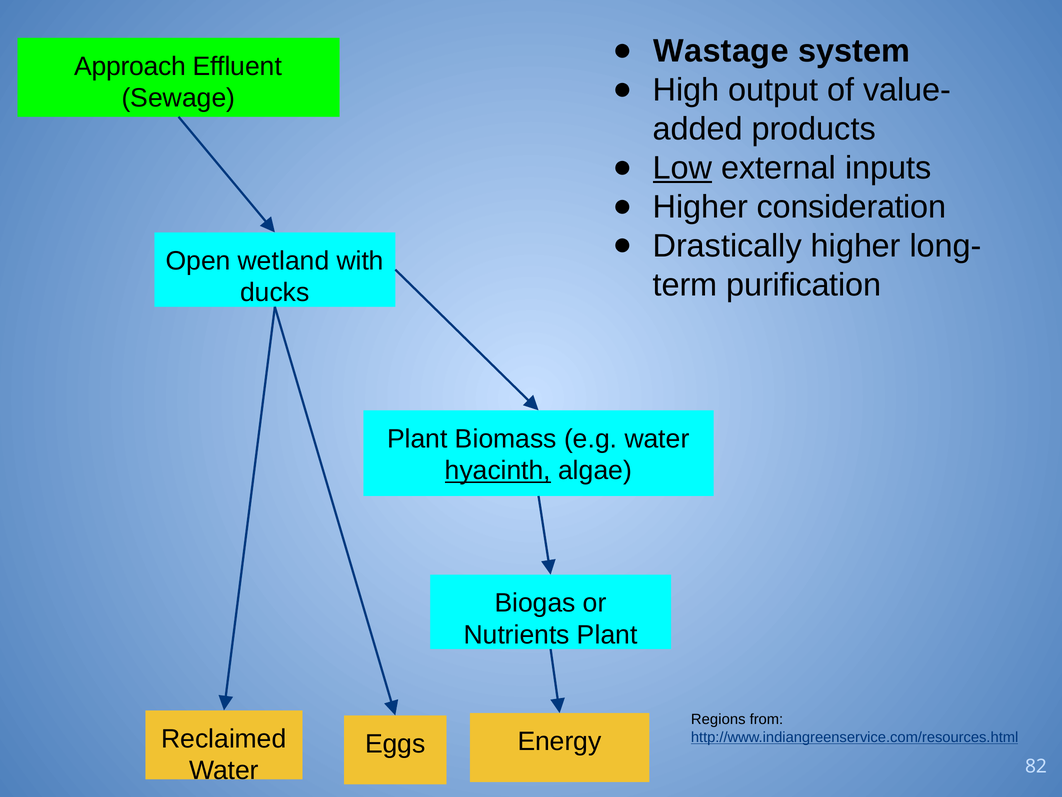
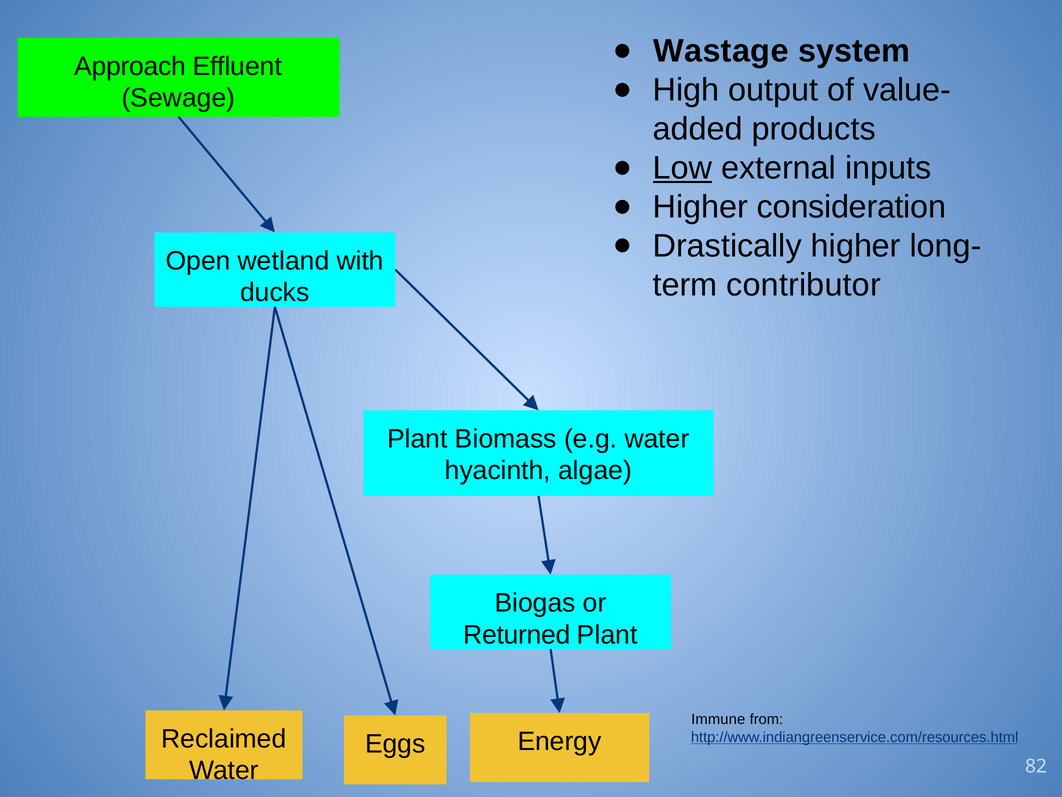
purification: purification -> contributor
hyacinth underline: present -> none
Nutrients: Nutrients -> Returned
Regions: Regions -> Immune
